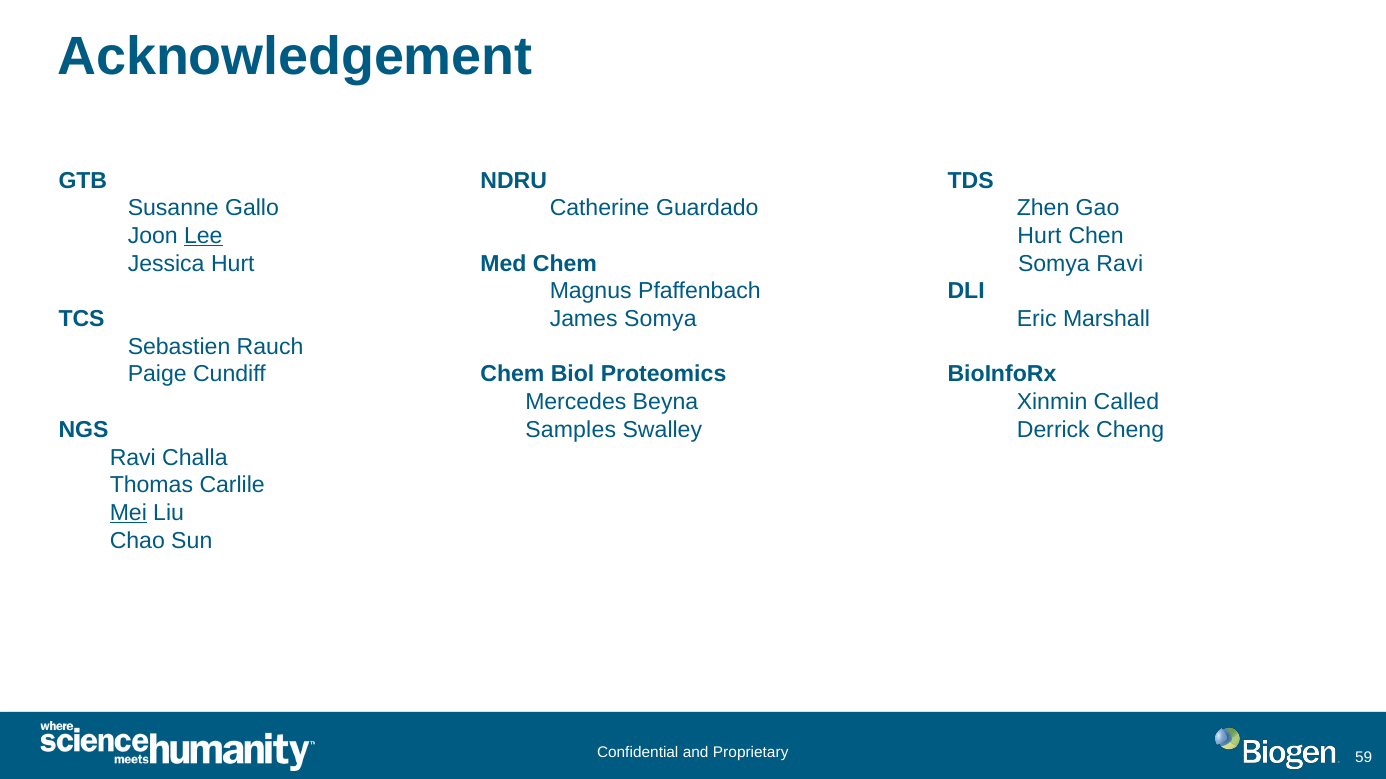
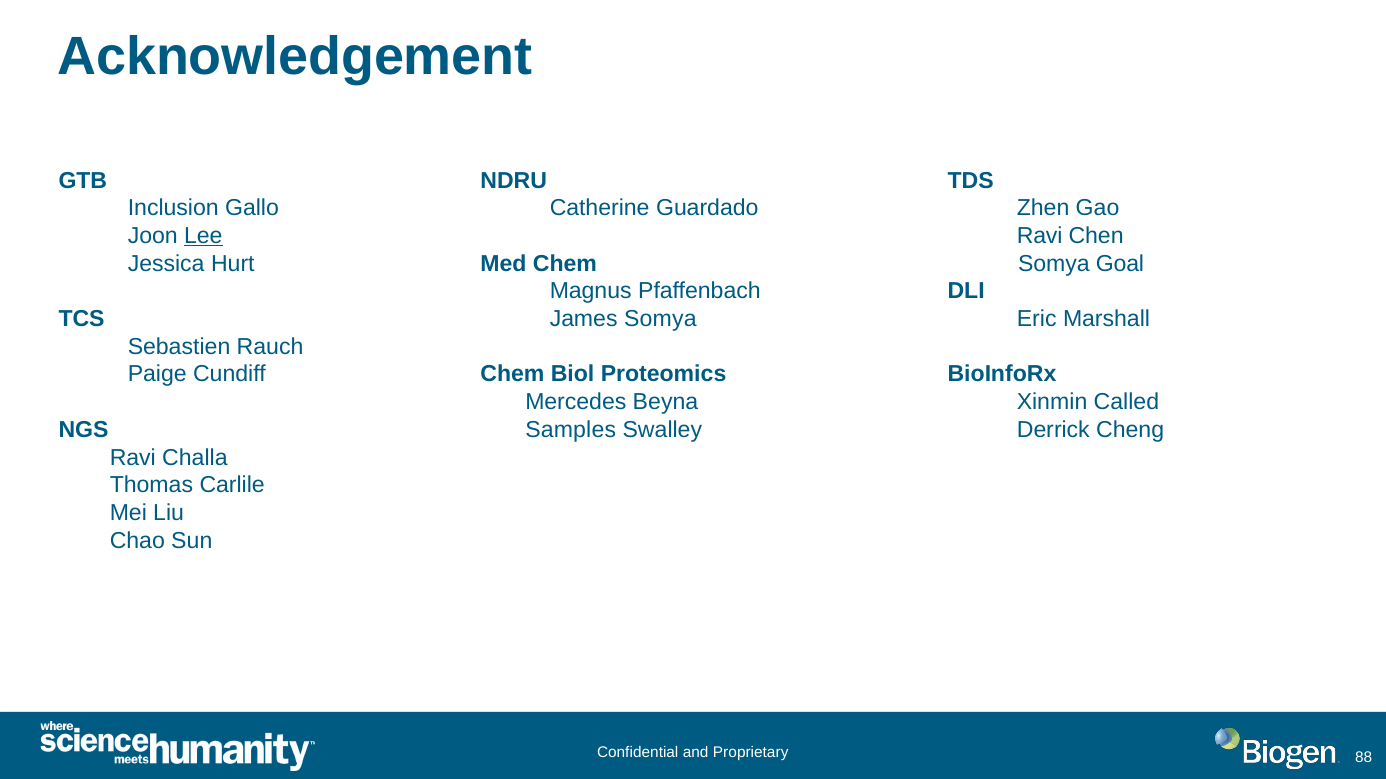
Susanne: Susanne -> Inclusion
Hurt at (1039, 236): Hurt -> Ravi
Somya Ravi: Ravi -> Goal
Mei underline: present -> none
59: 59 -> 88
